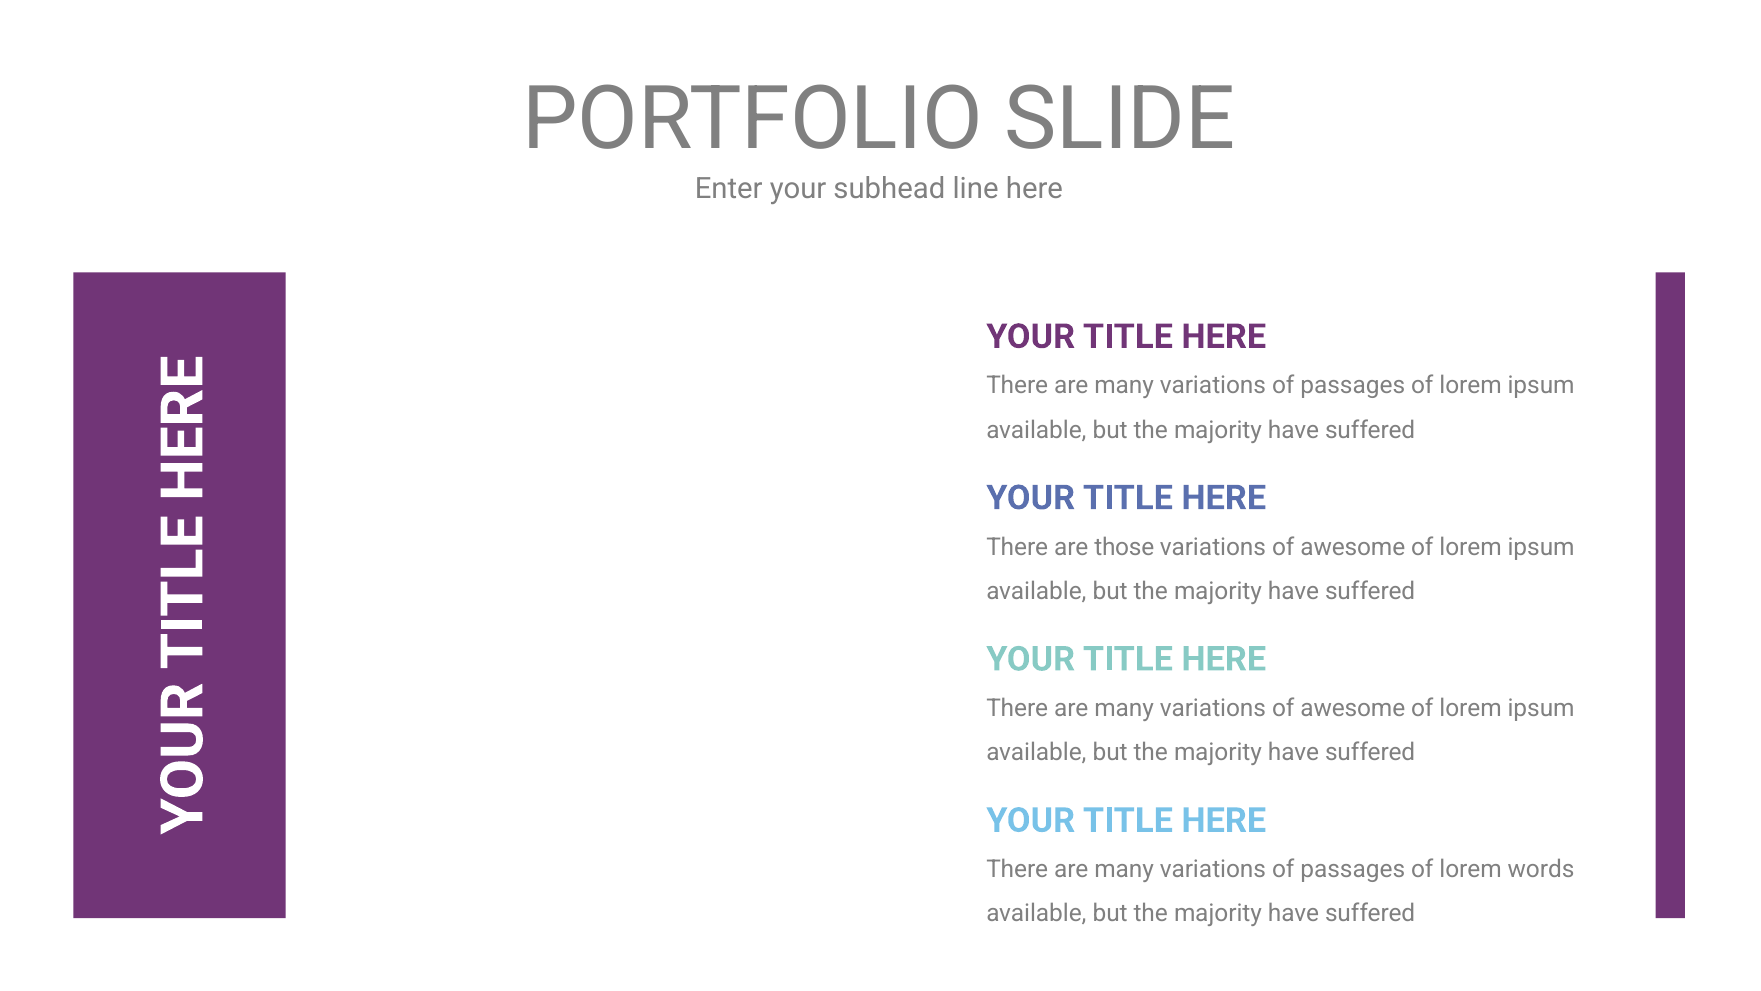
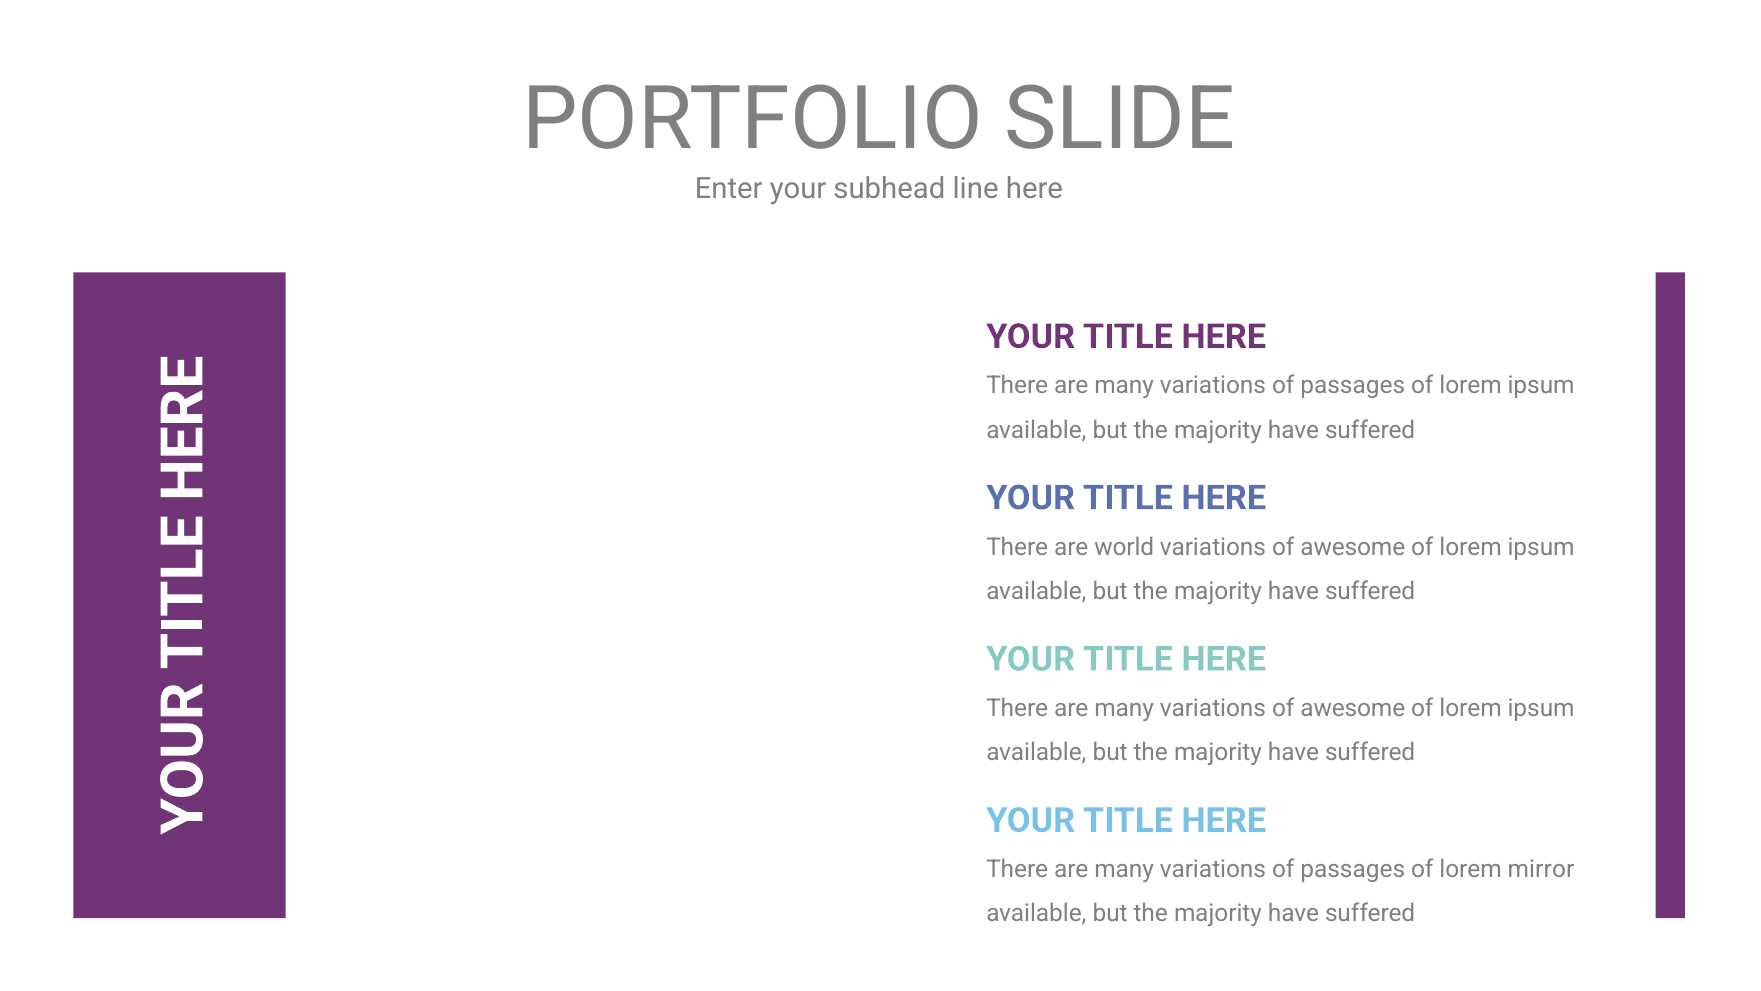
those: those -> world
words: words -> mirror
